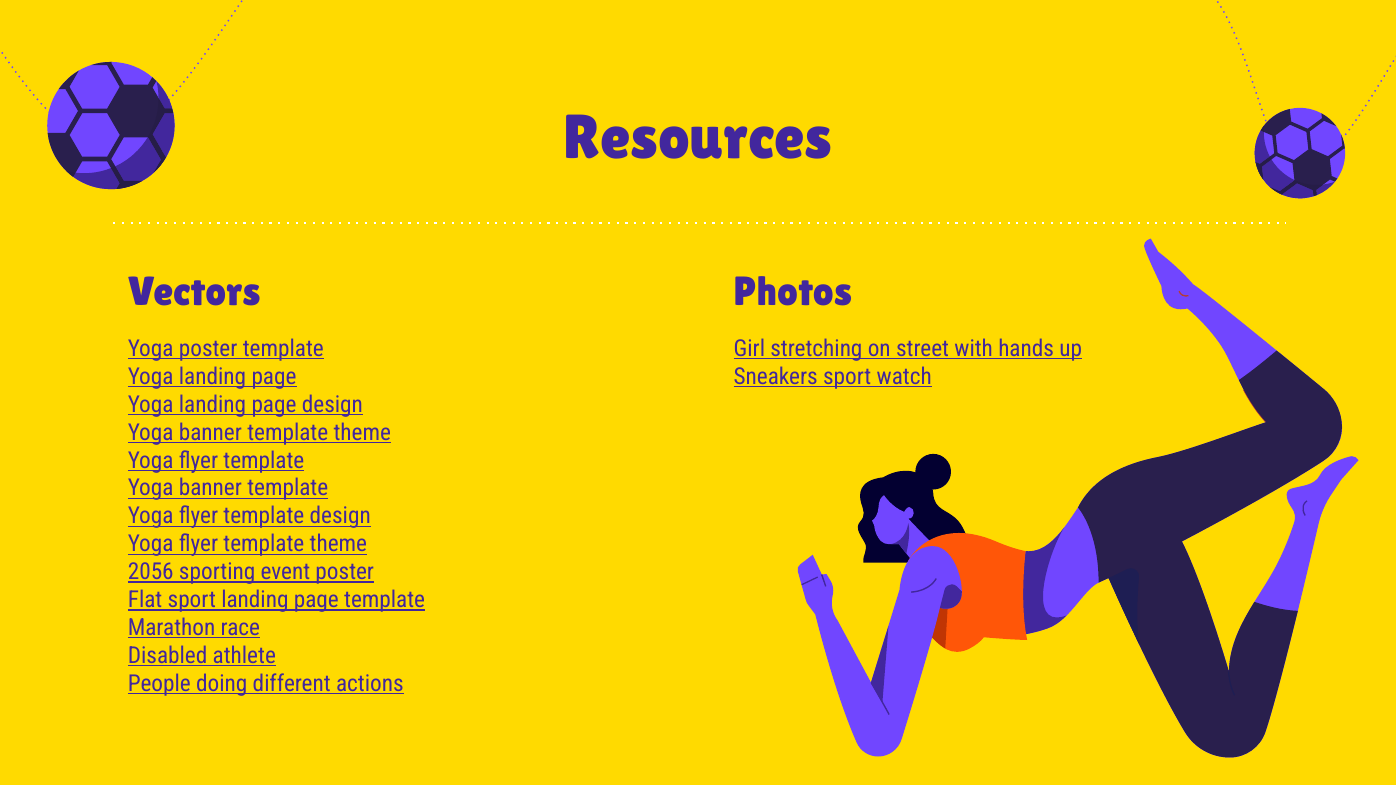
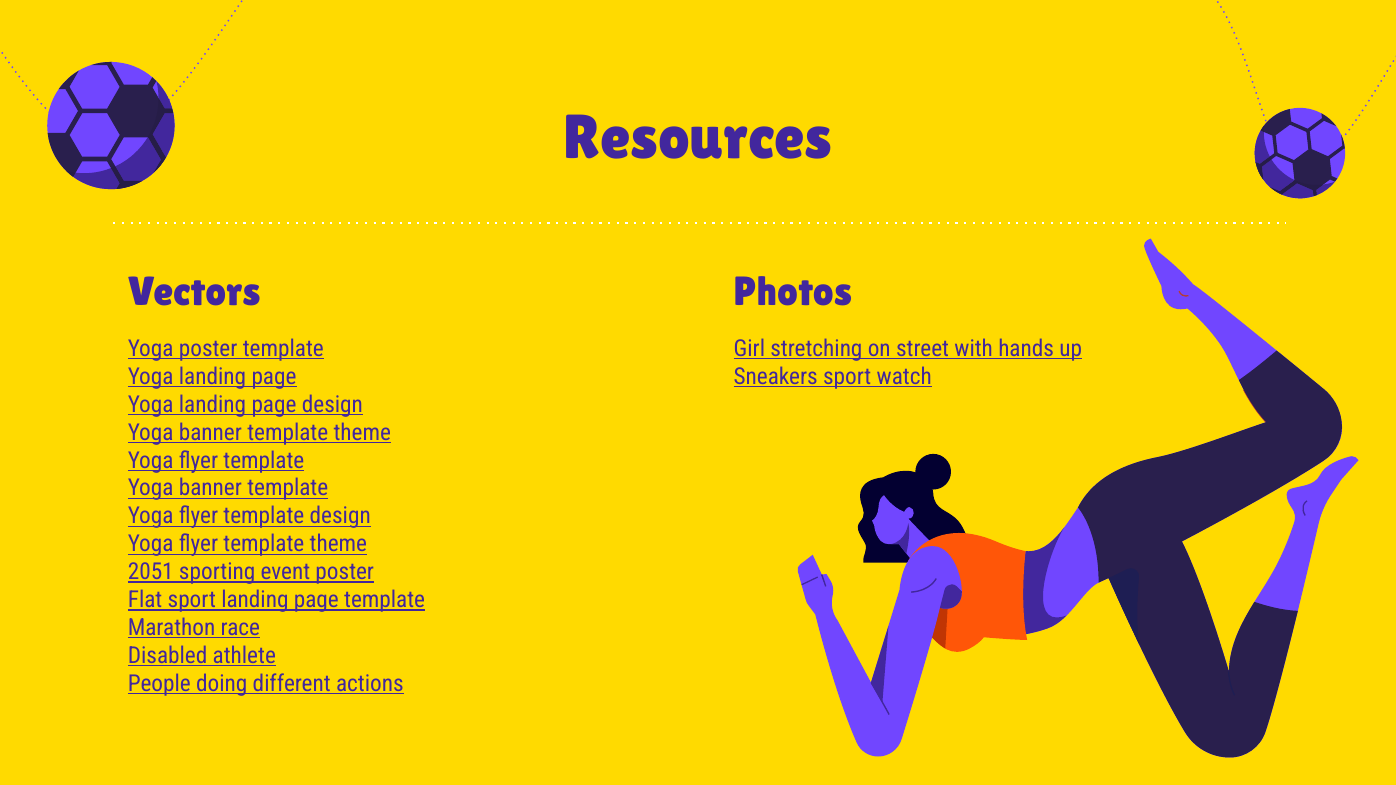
2056: 2056 -> 2051
